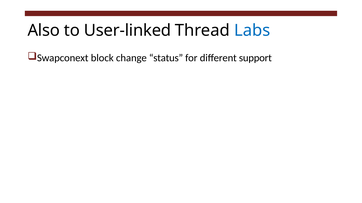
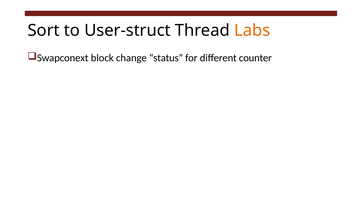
Also: Also -> Sort
User-linked: User-linked -> User-struct
Labs colour: blue -> orange
support: support -> counter
